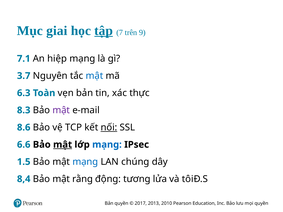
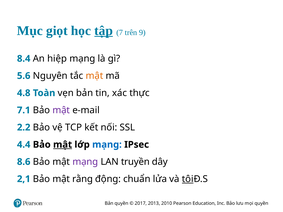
giai: giai -> giọt
7.1: 7.1 -> 8.4
3.7: 3.7 -> 5.6
mật at (95, 76) colour: blue -> orange
6.3: 6.3 -> 4.8
8.3: 8.3 -> 7.1
8.6: 8.6 -> 2.2
nối underline: present -> none
6.6: 6.6 -> 4.4
1.5: 1.5 -> 8.6
mạng at (85, 162) colour: blue -> purple
chúng: chúng -> truyền
8,4: 8,4 -> 2,1
tương: tương -> chuẩn
tôi underline: none -> present
